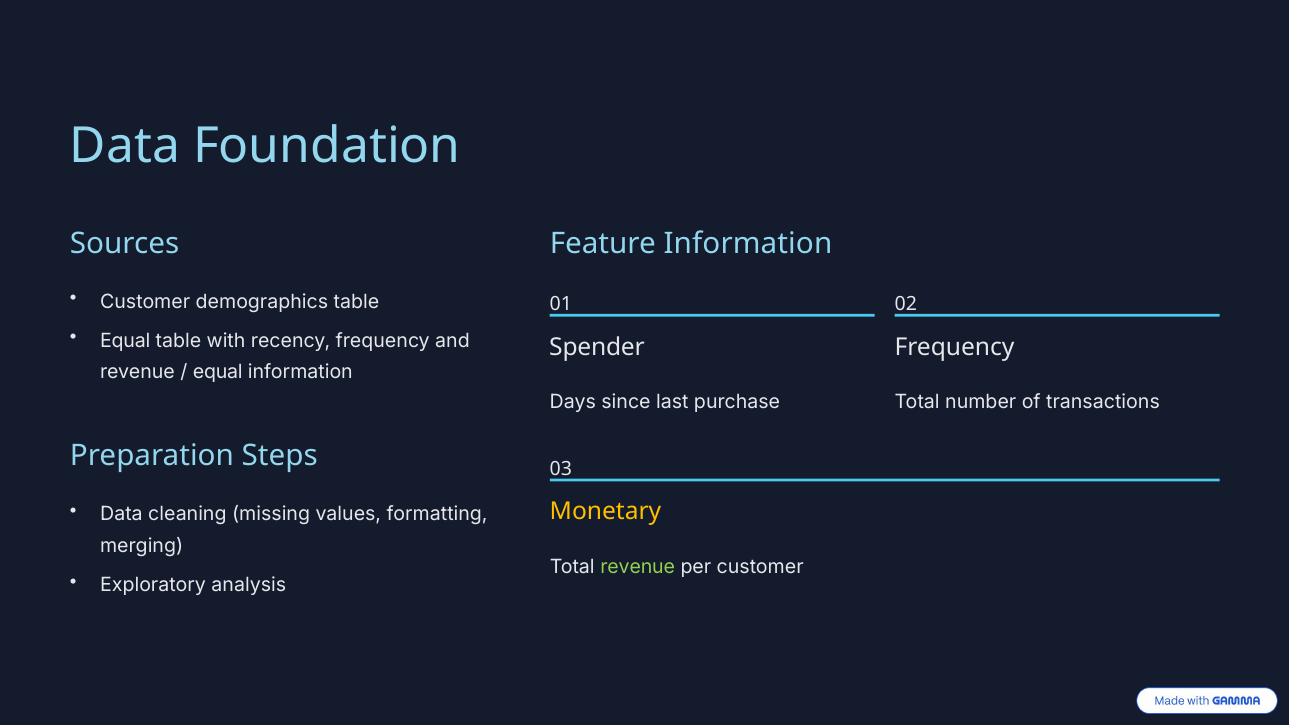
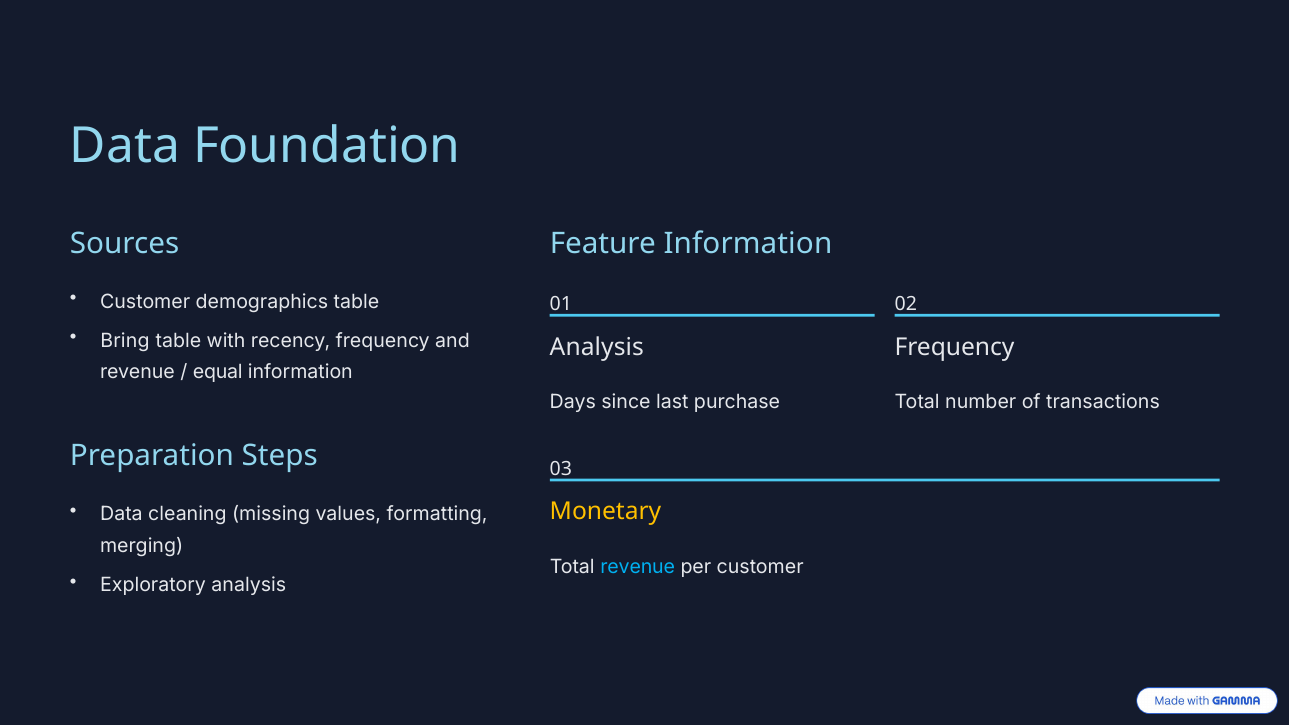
Equal at (125, 341): Equal -> Bring
Spender at (597, 347): Spender -> Analysis
revenue at (638, 567) colour: light green -> light blue
